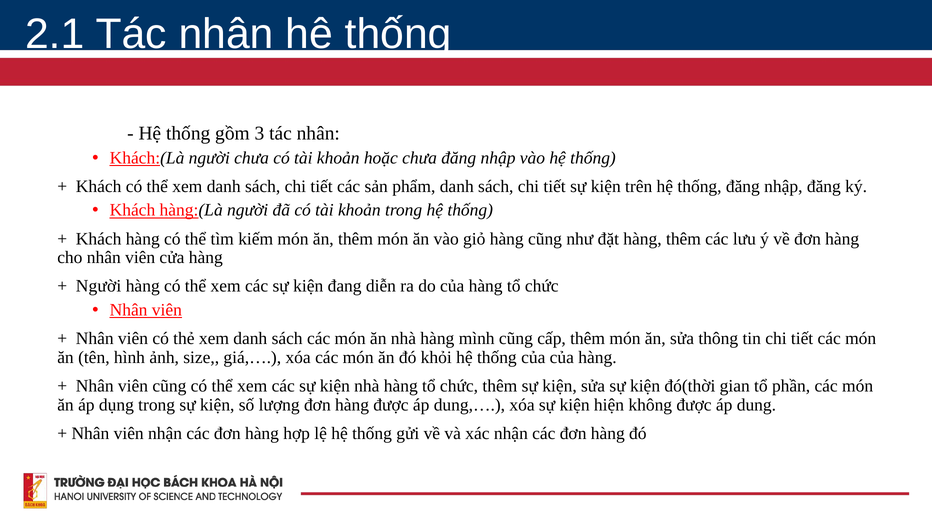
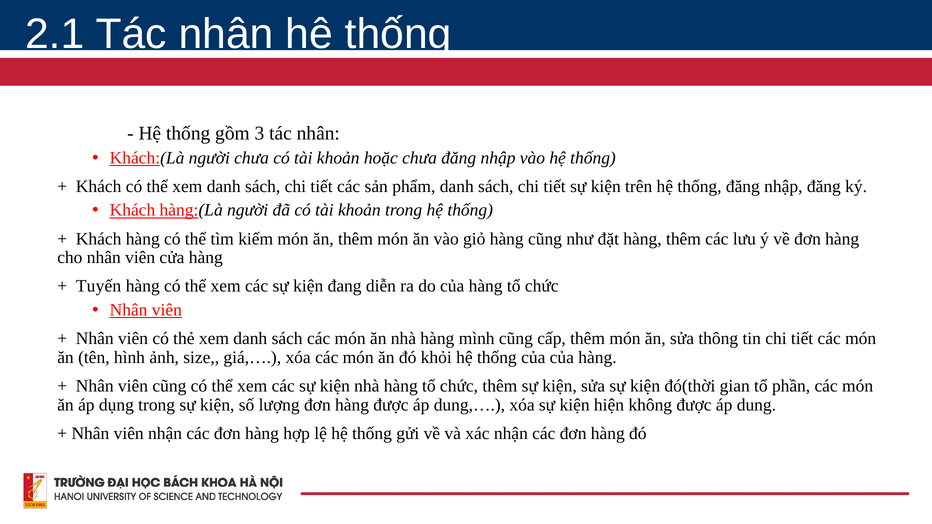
Người at (99, 286): Người -> Tuyến
